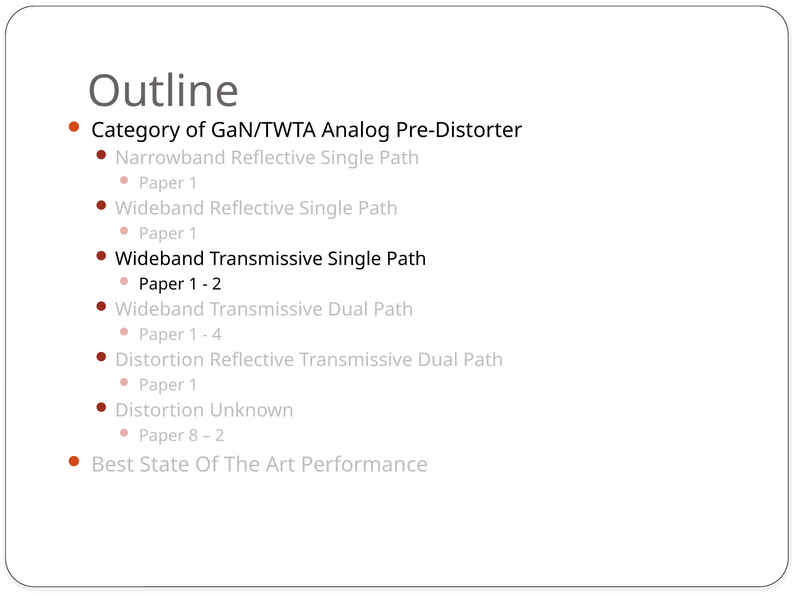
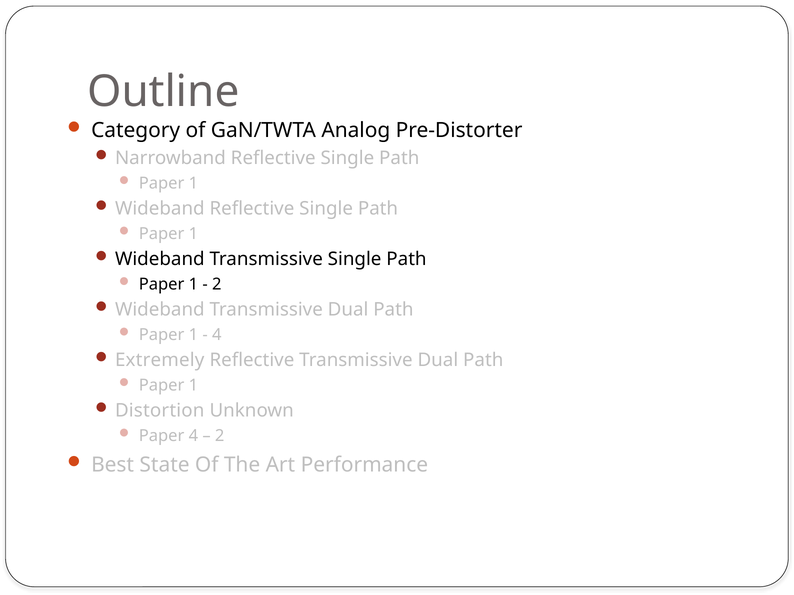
Distortion at (160, 360): Distortion -> Extremely
Paper 8: 8 -> 4
